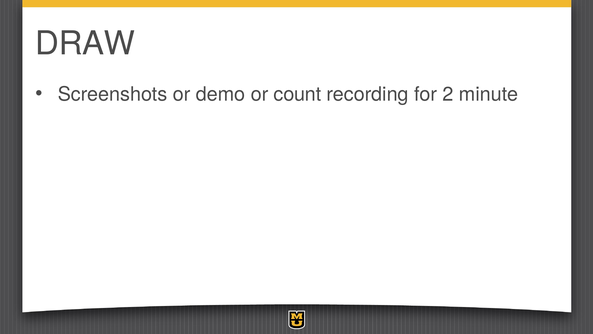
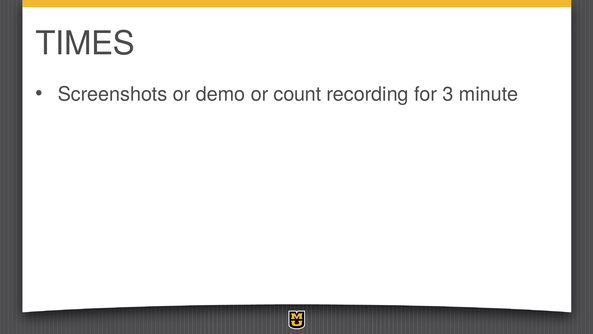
DRAW: DRAW -> TIMES
2: 2 -> 3
